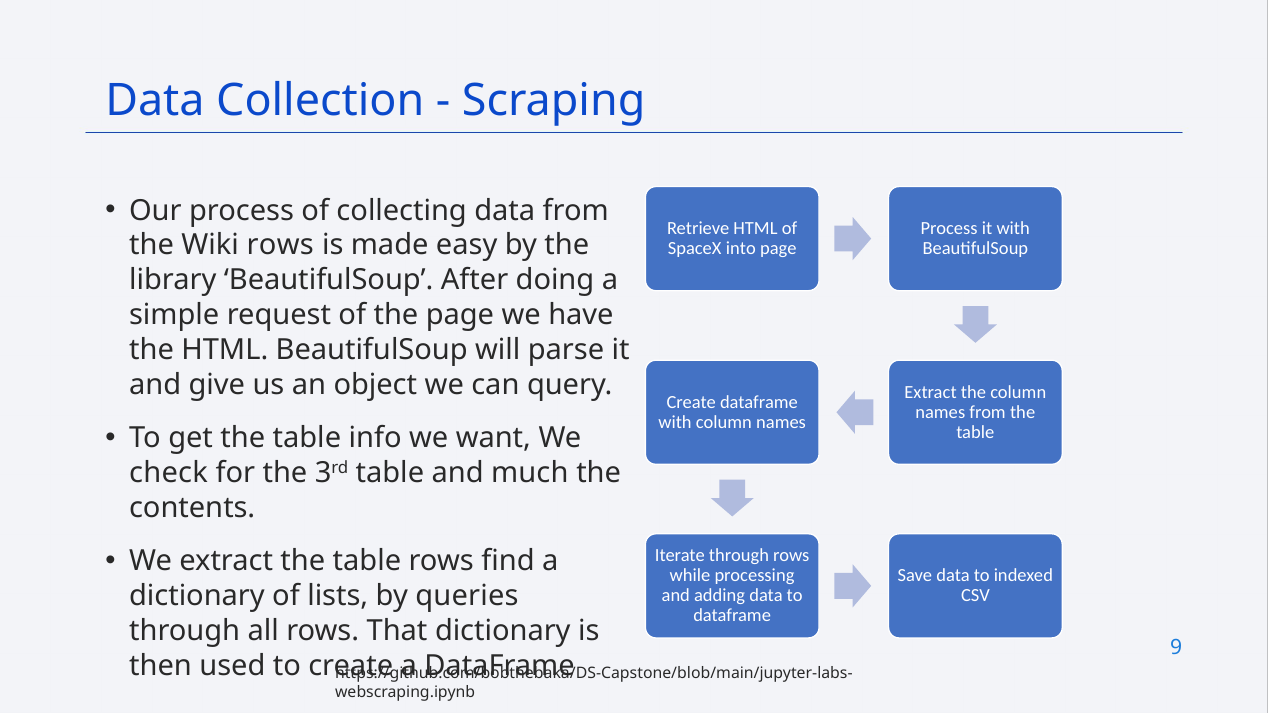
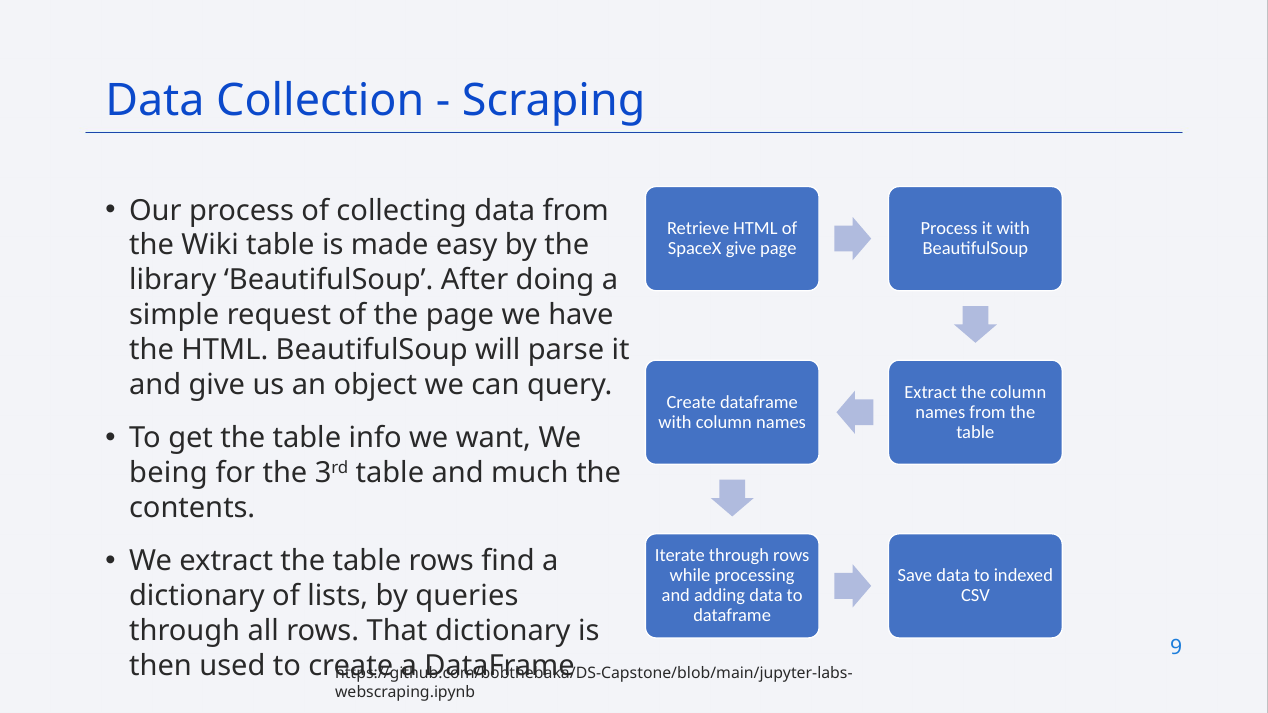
Wiki rows: rows -> table
into at (741, 249): into -> give
check: check -> being
